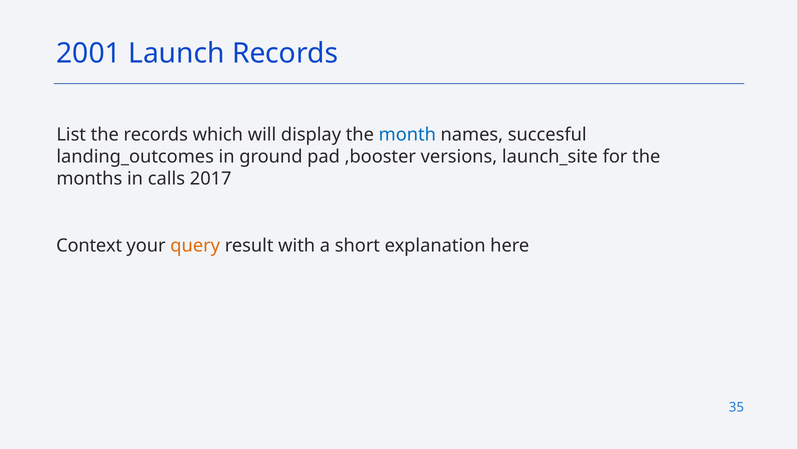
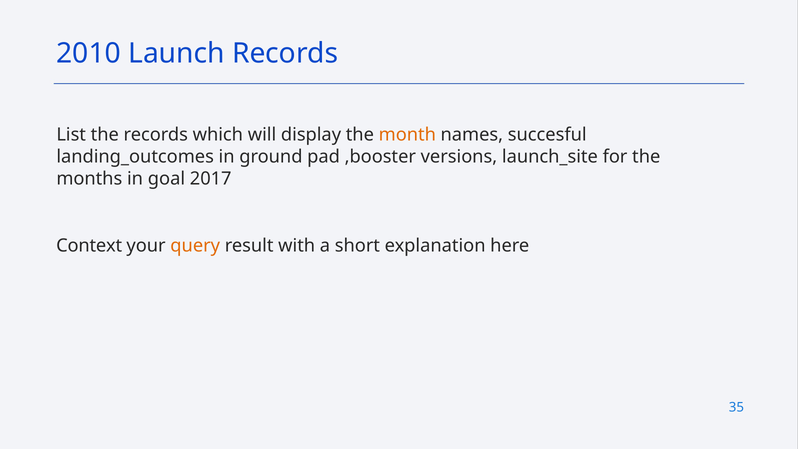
2001: 2001 -> 2010
month colour: blue -> orange
calls: calls -> goal
